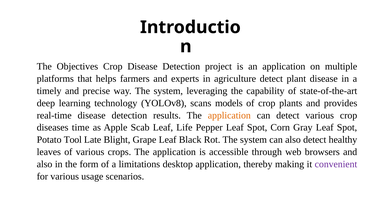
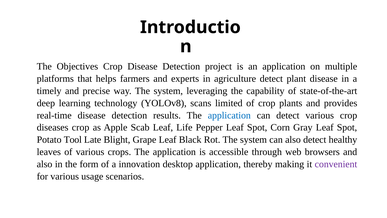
models: models -> limited
application at (229, 115) colour: orange -> blue
diseases time: time -> crop
limitations: limitations -> innovation
